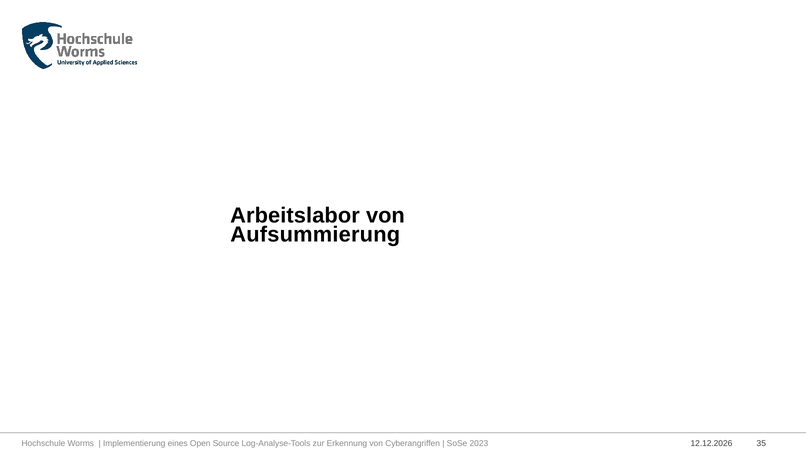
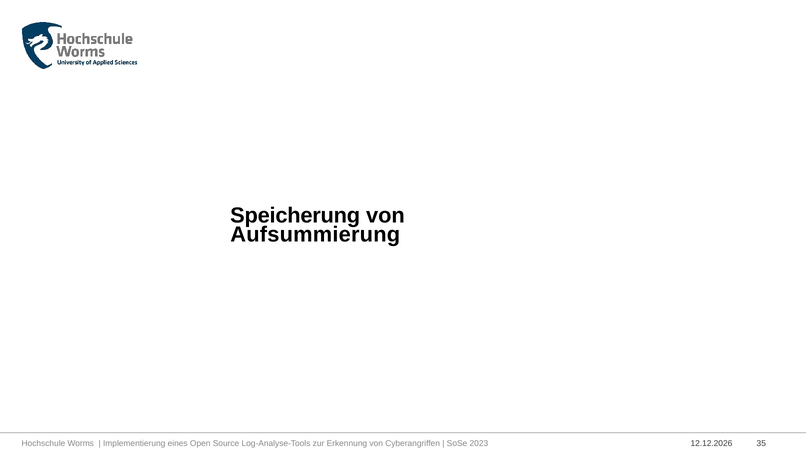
Arbeitslabor: Arbeitslabor -> Speicherung
